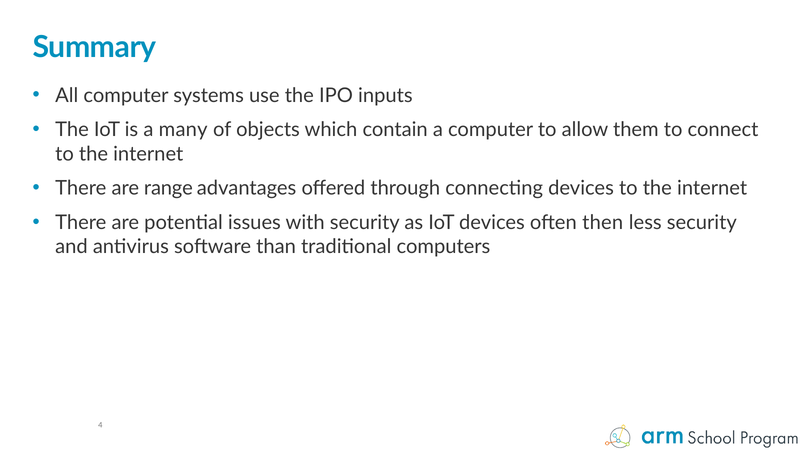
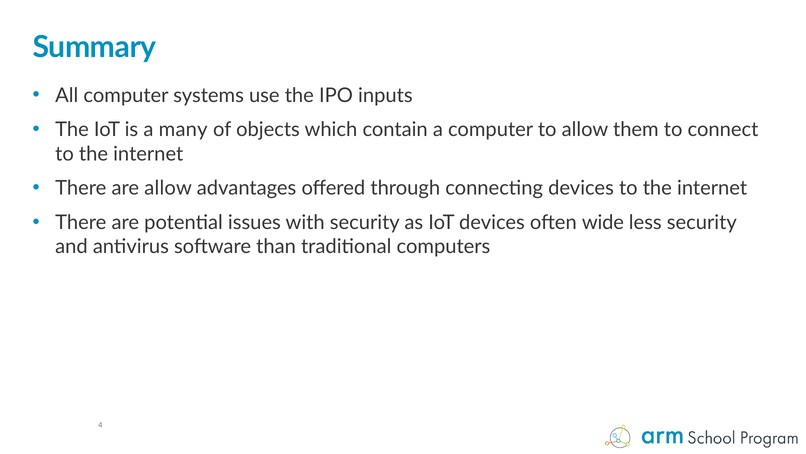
are range: range -> allow
then: then -> wide
